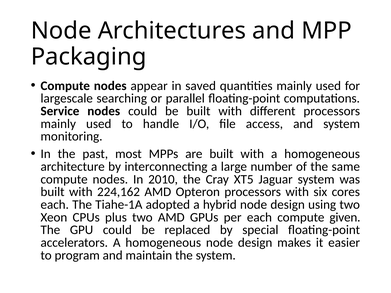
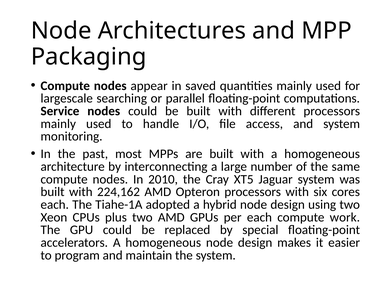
given: given -> work
